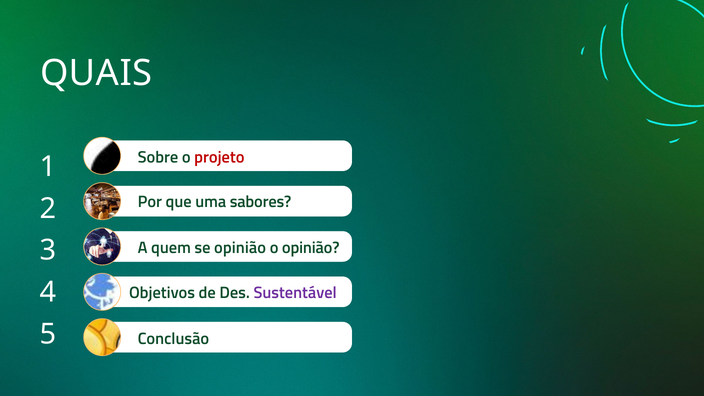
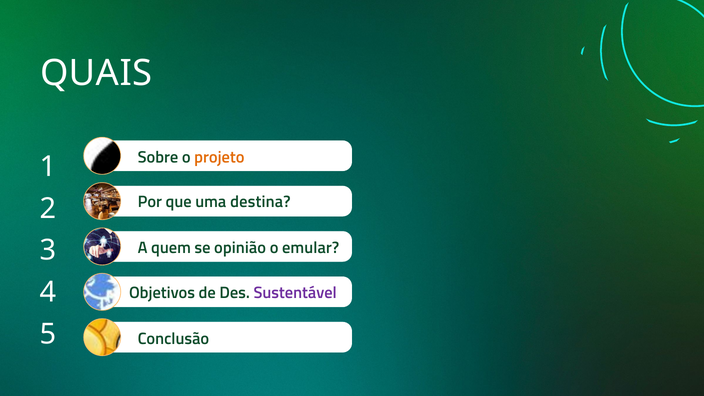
projeto colour: red -> orange
sabores: sabores -> destina
o opinião: opinião -> emular
